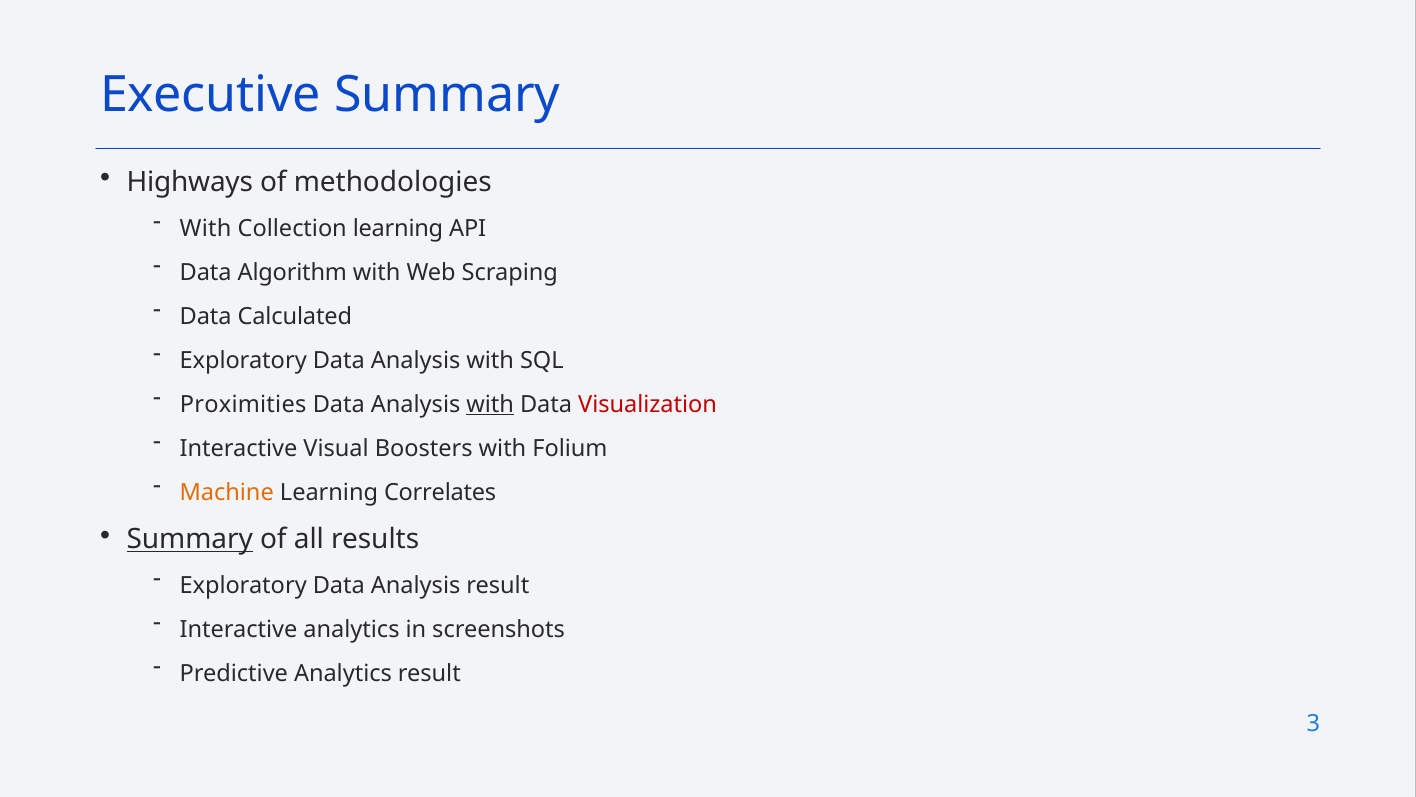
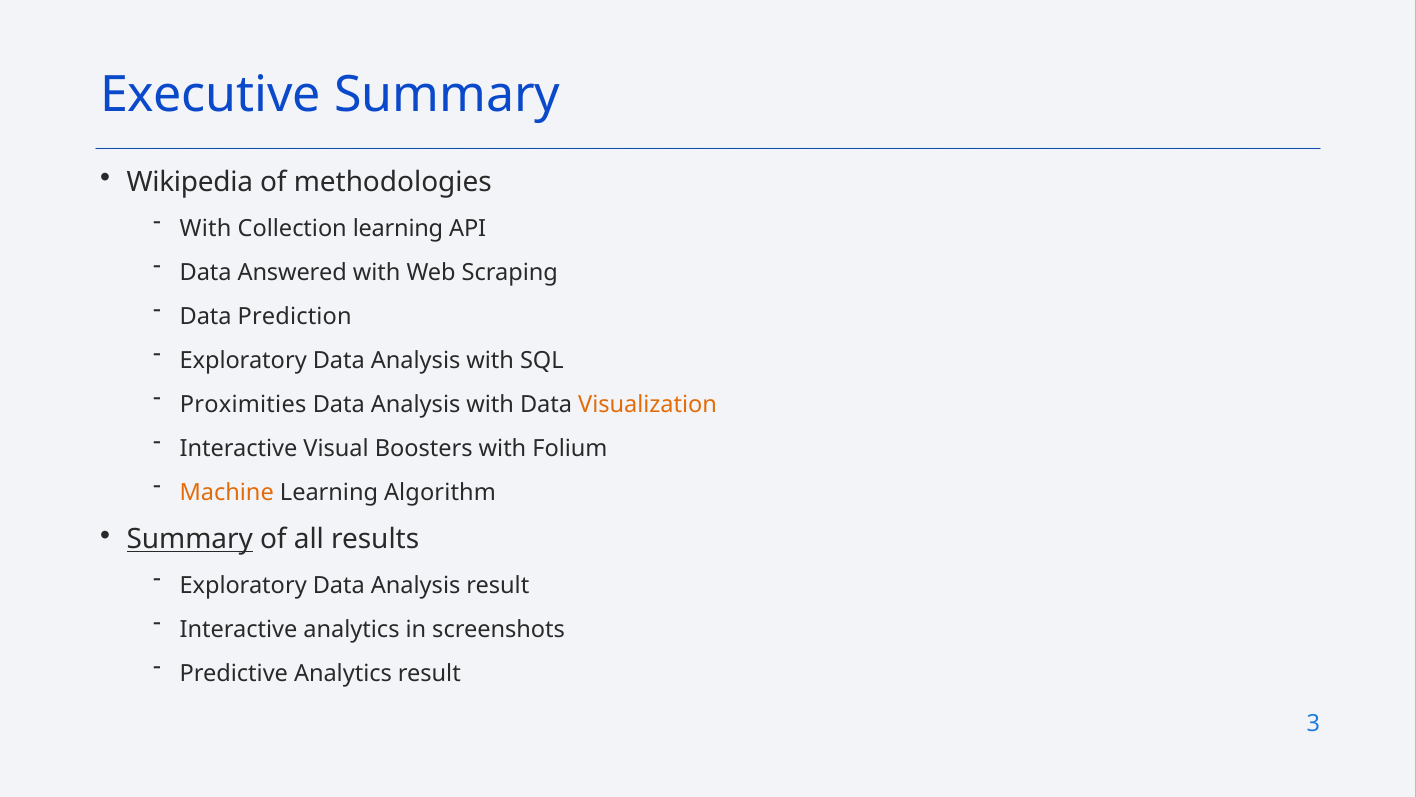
Highways: Highways -> Wikipedia
Algorithm: Algorithm -> Answered
Calculated: Calculated -> Prediction
with at (490, 404) underline: present -> none
Visualization colour: red -> orange
Correlates: Correlates -> Algorithm
